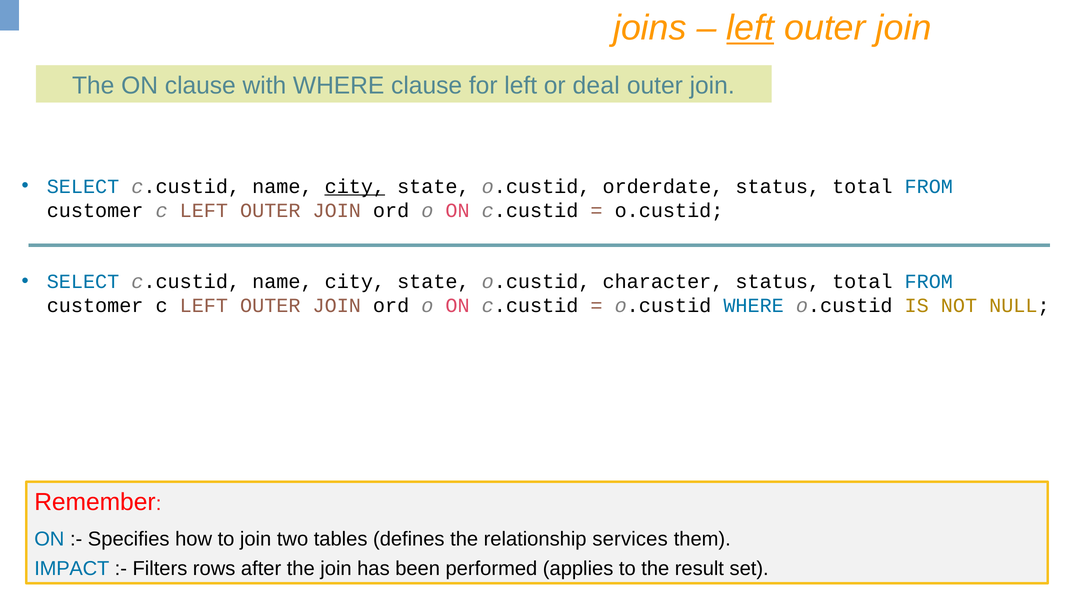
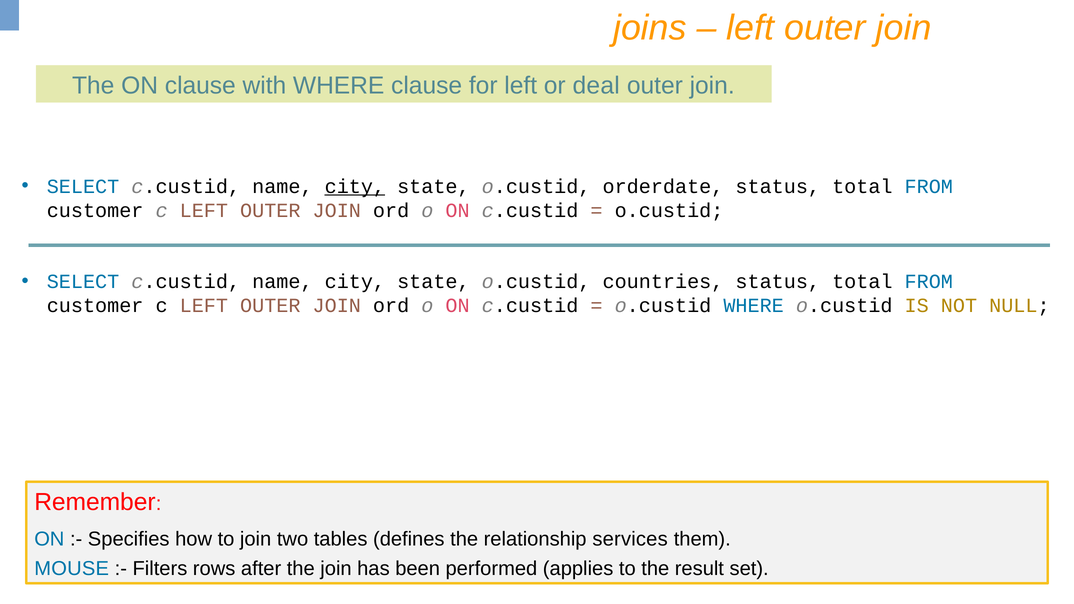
left at (750, 28) underline: present -> none
character: character -> countries
IMPACT: IMPACT -> MOUSE
